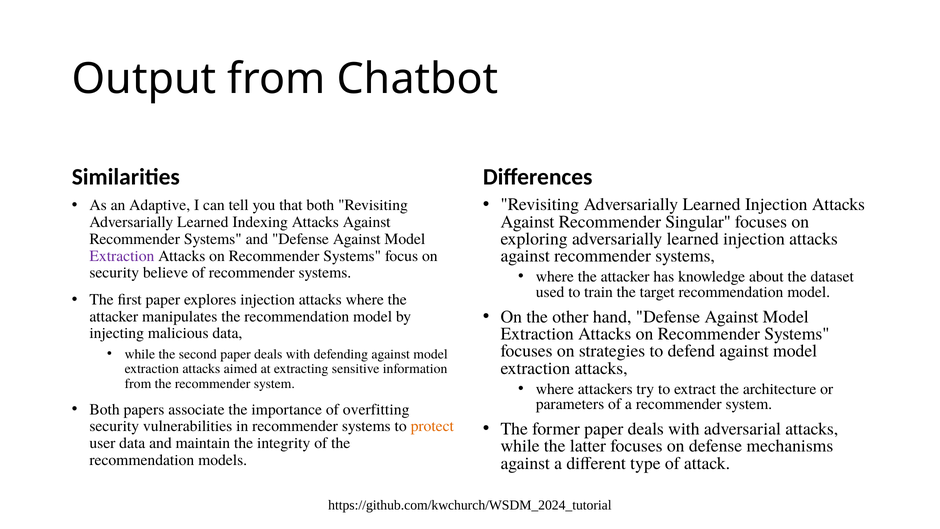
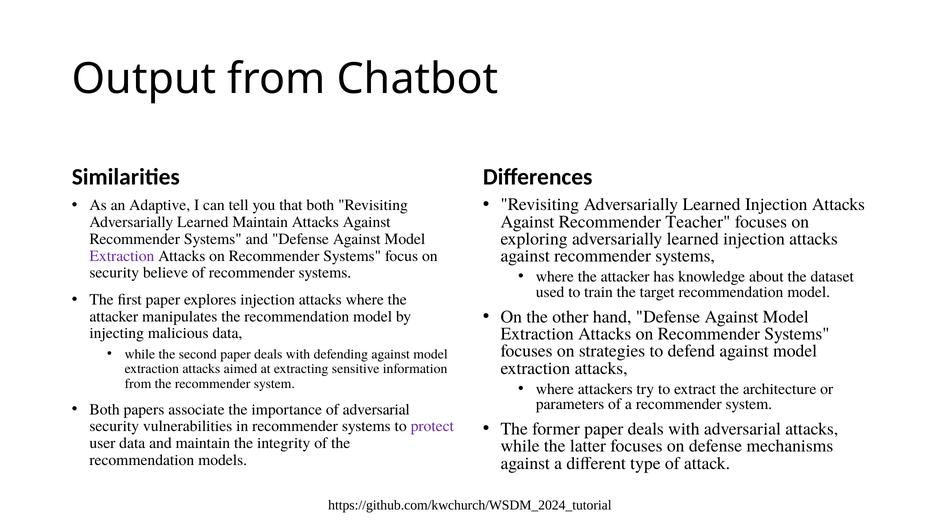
Singular: Singular -> Teacher
Learned Indexing: Indexing -> Maintain
of overfitting: overfitting -> adversarial
protect colour: orange -> purple
